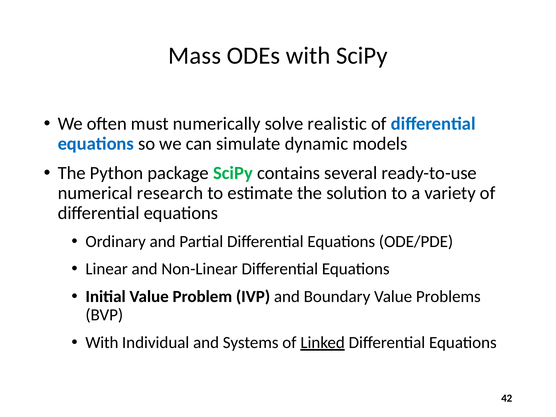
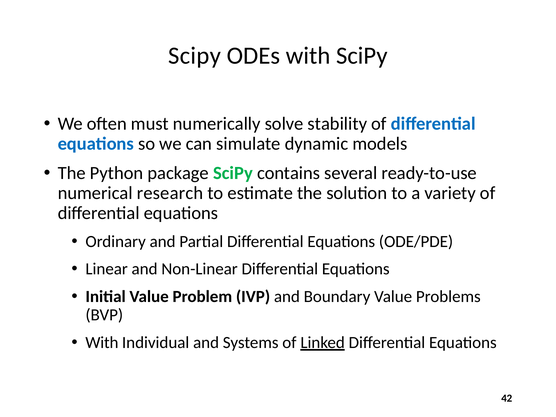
Mass at (195, 56): Mass -> Scipy
realistic: realistic -> stability
